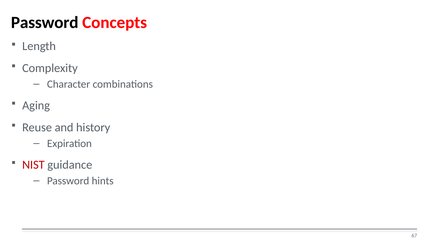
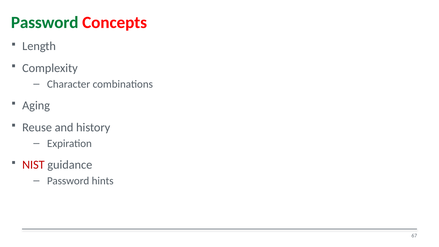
Password at (45, 23) colour: black -> green
